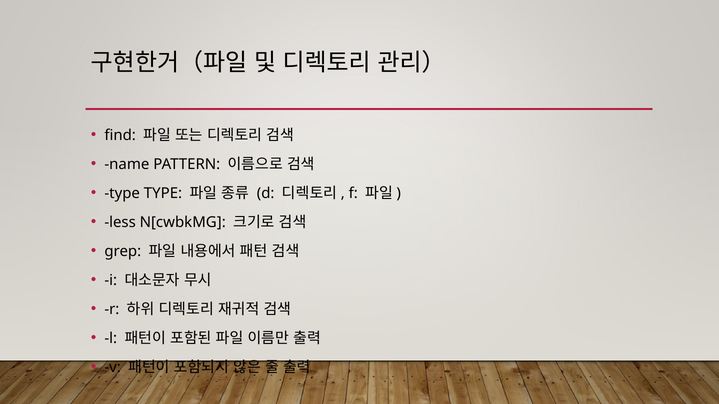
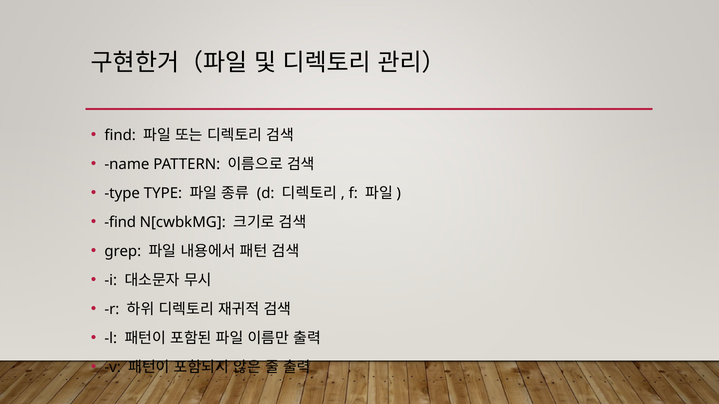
less at (120, 222): less -> find
